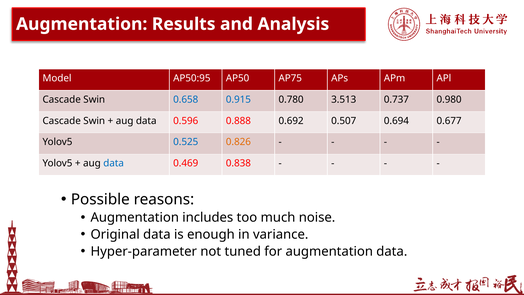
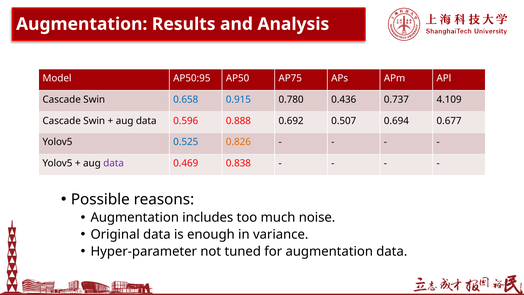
3.513: 3.513 -> 0.436
0.980: 0.980 -> 4.109
data at (114, 163) colour: blue -> purple
